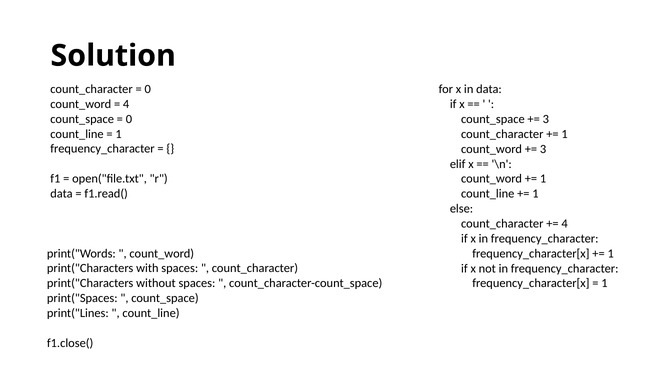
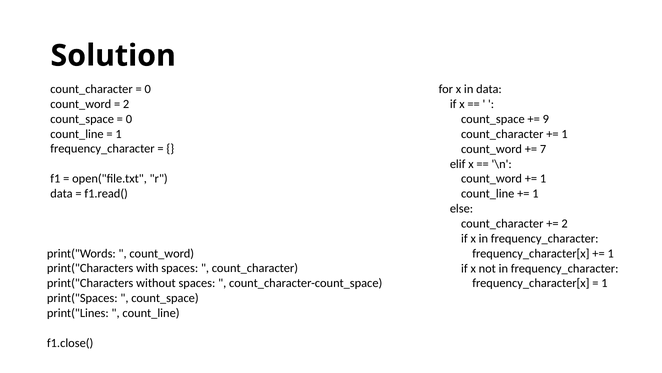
4 at (126, 104): 4 -> 2
3 at (546, 119): 3 -> 9
3 at (543, 149): 3 -> 7
4 at (565, 223): 4 -> 2
